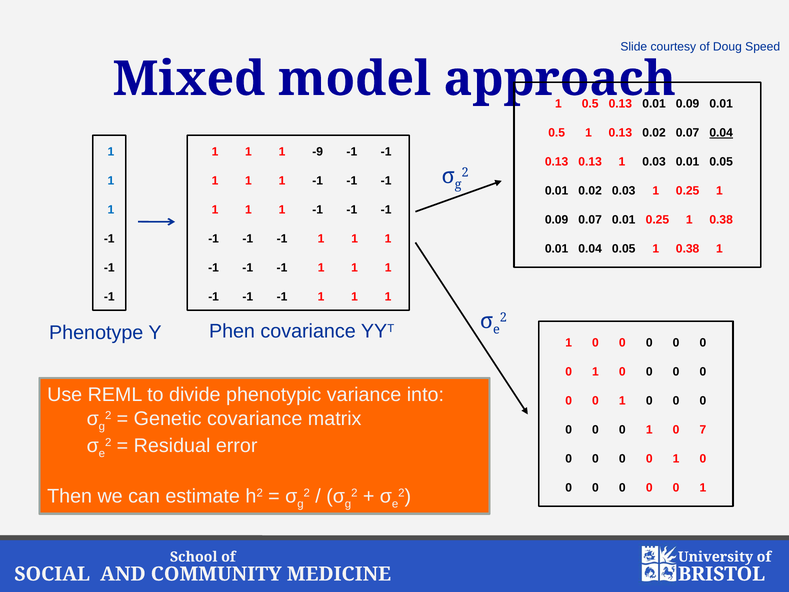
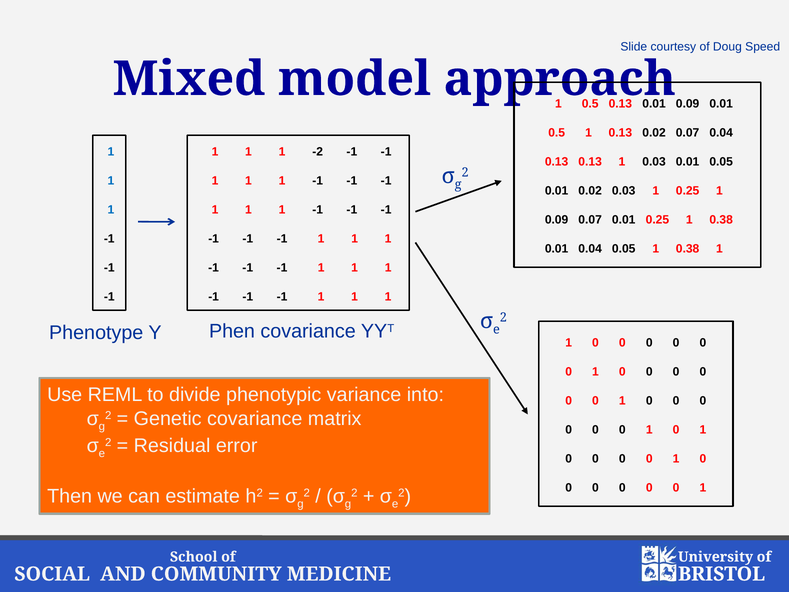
0.04 at (721, 133) underline: present -> none
-9: -9 -> -2
1 0 7: 7 -> 1
